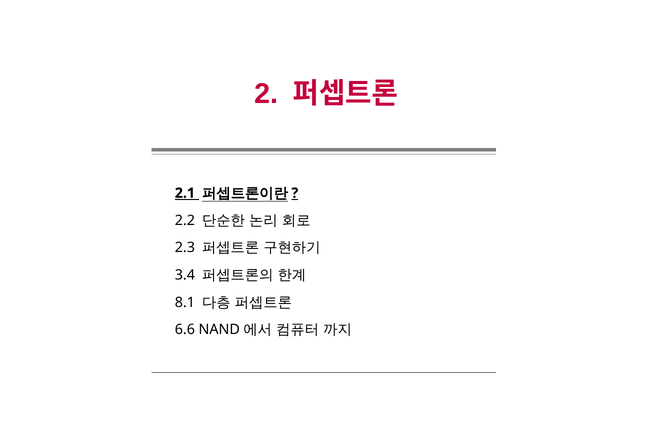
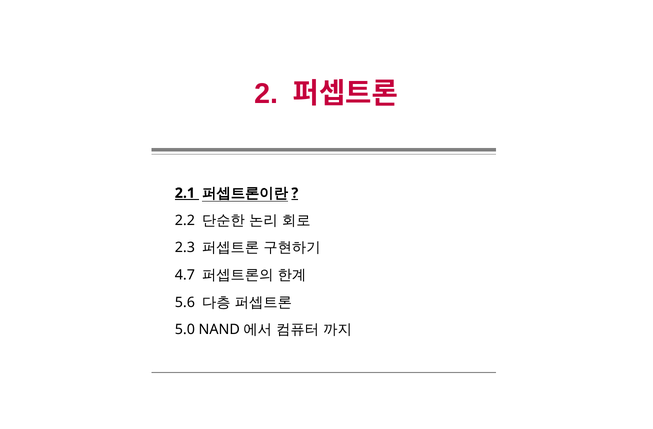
3.4: 3.4 -> 4.7
8.1: 8.1 -> 5.6
6.6: 6.6 -> 5.0
